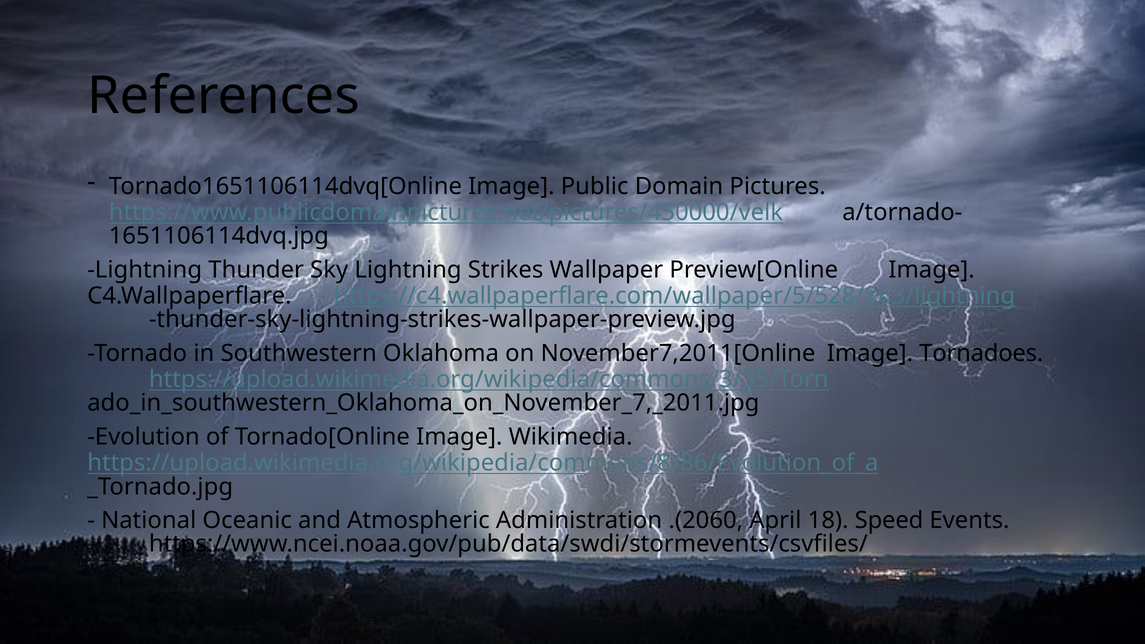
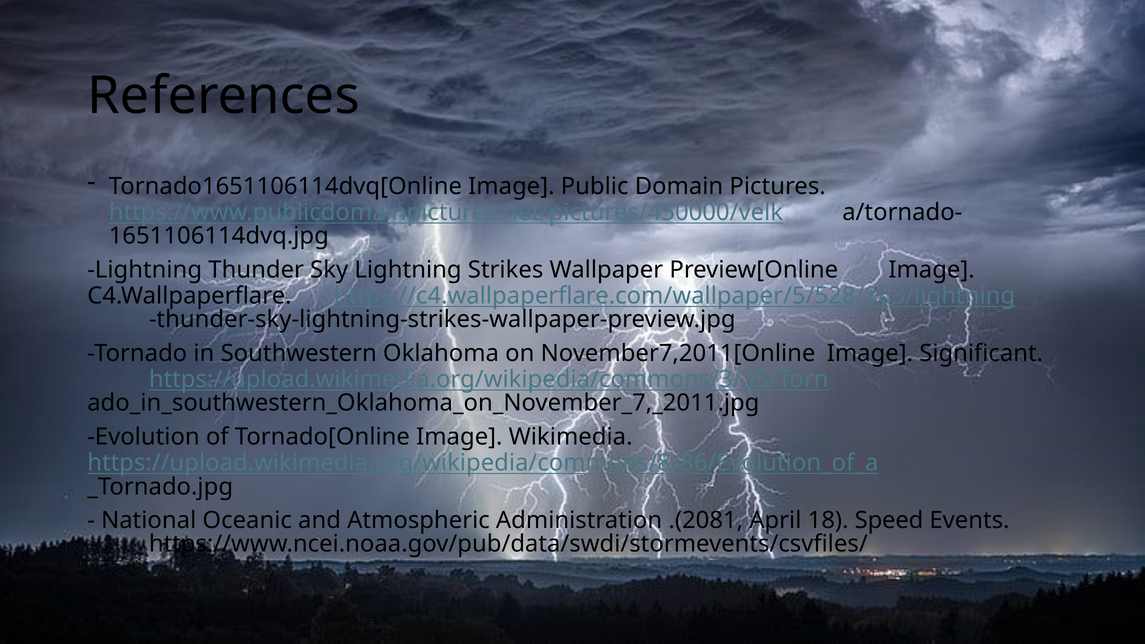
Tornadoes: Tornadoes -> Significant
.(2060: .(2060 -> .(2081
